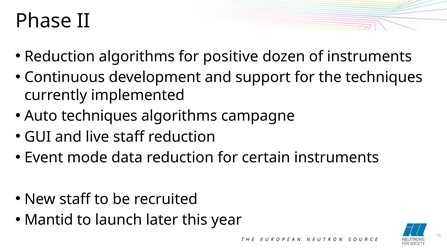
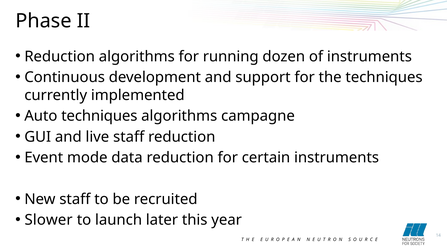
positive: positive -> running
Mantid: Mantid -> Slower
